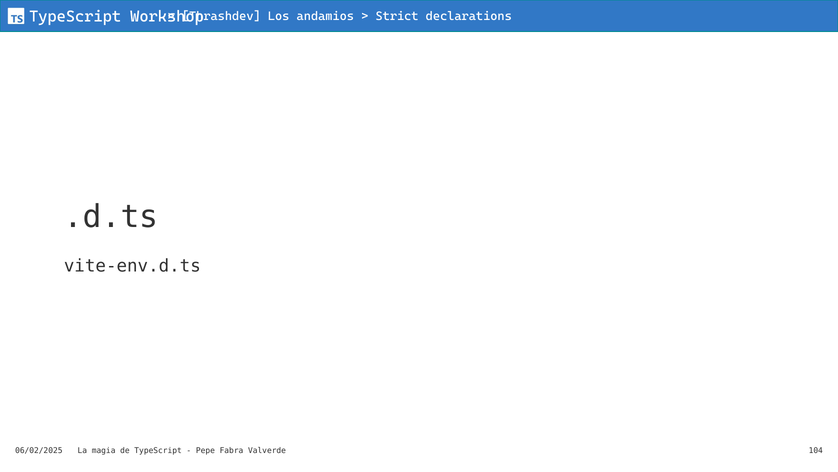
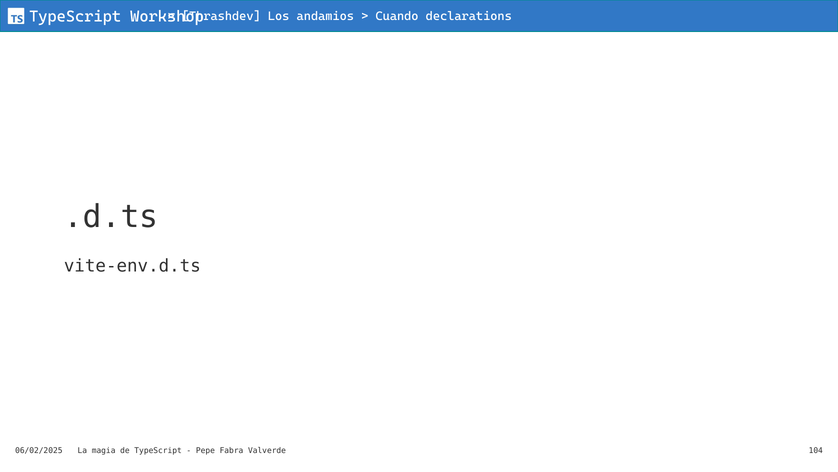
Strict: Strict -> Cuando
